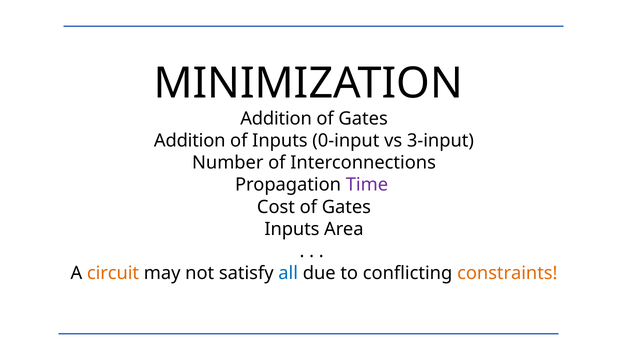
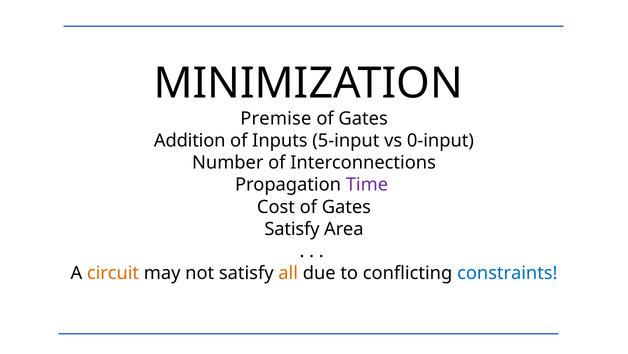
Addition at (276, 119): Addition -> Premise
0-input: 0-input -> 5-input
3-input: 3-input -> 0-input
Inputs at (292, 229): Inputs -> Satisfy
all colour: blue -> orange
constraints colour: orange -> blue
